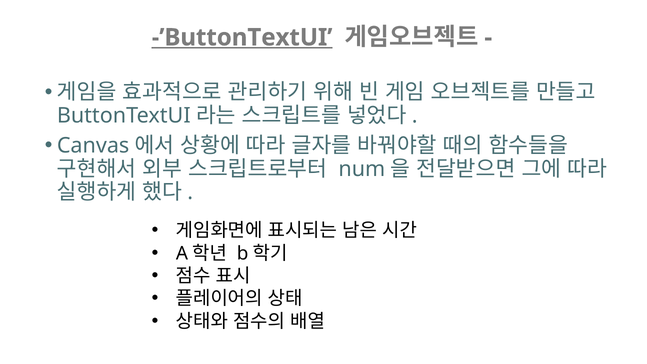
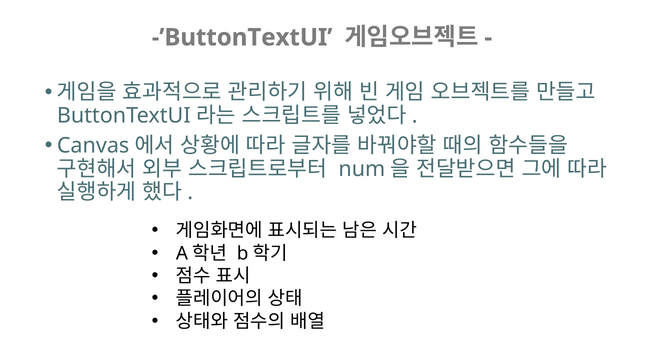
-’ButtonTextUI underline: present -> none
